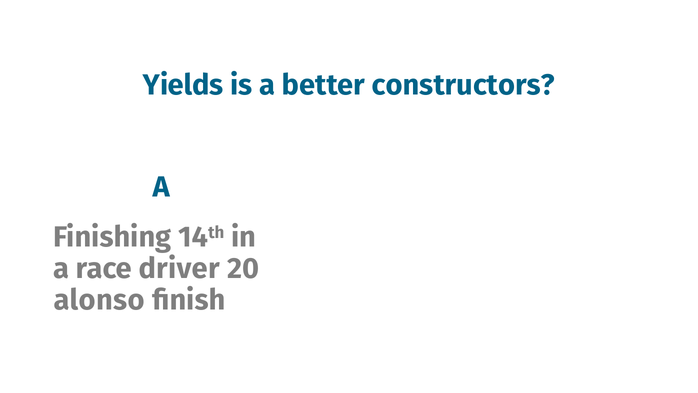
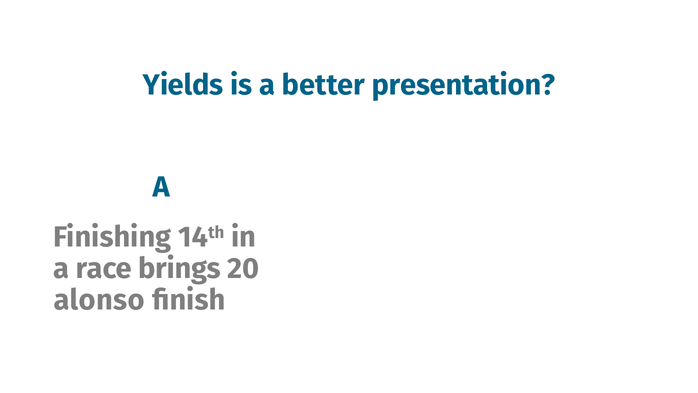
constructors: constructors -> presentation
driver: driver -> brings
